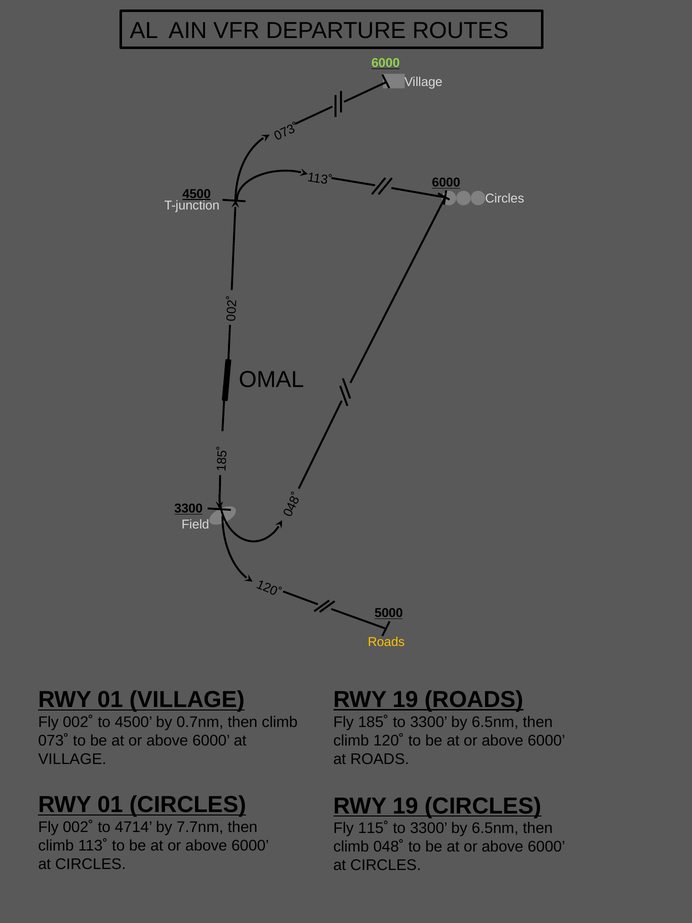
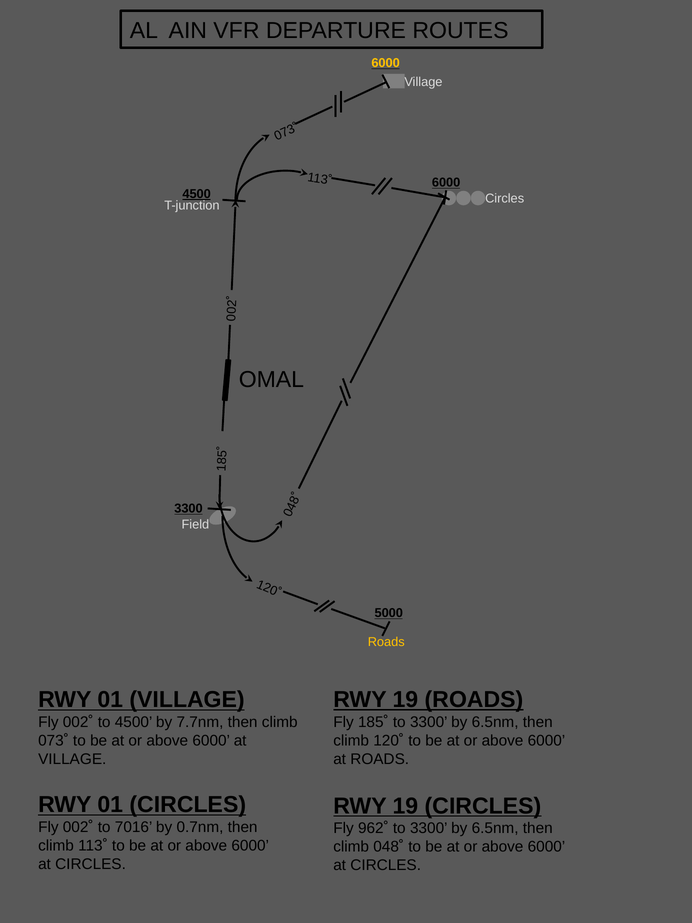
6000 at (386, 63) colour: light green -> yellow
0.7nm: 0.7nm -> 7.7nm
4714: 4714 -> 7016
7.7nm: 7.7nm -> 0.7nm
115˚: 115˚ -> 962˚
